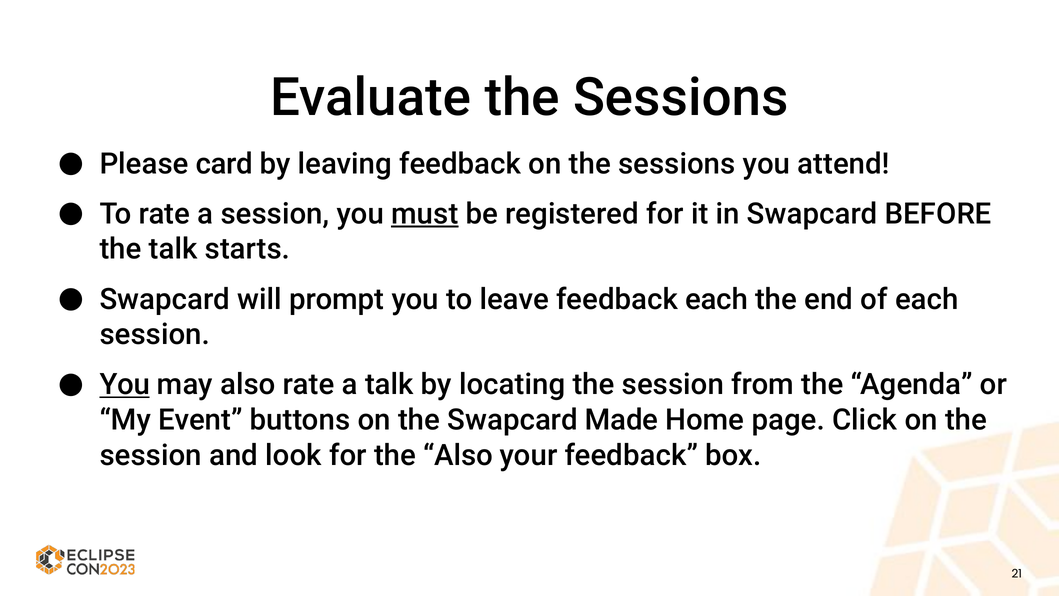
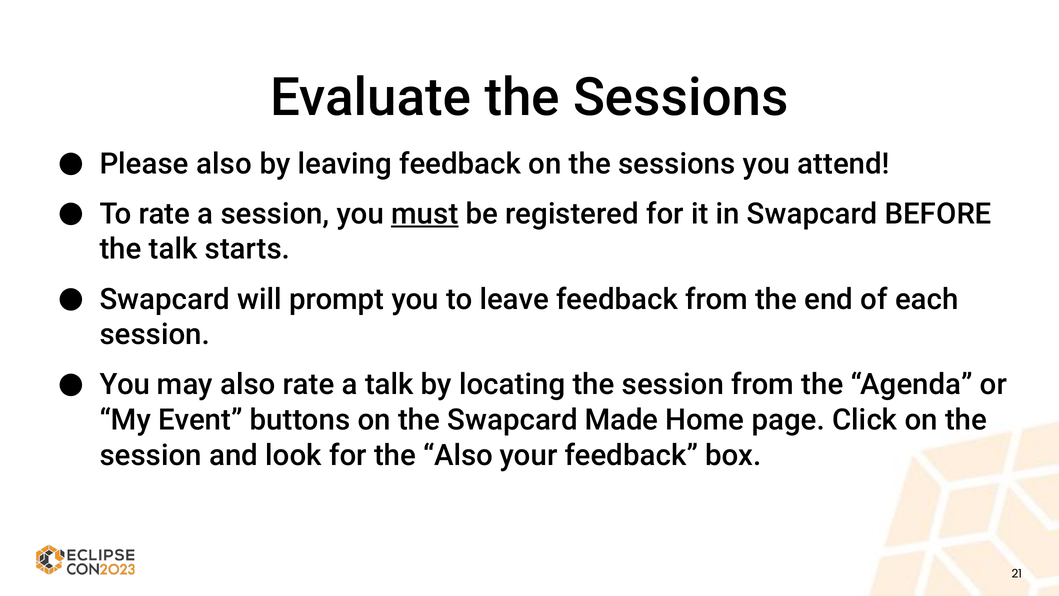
Please card: card -> also
feedback each: each -> from
You at (125, 384) underline: present -> none
